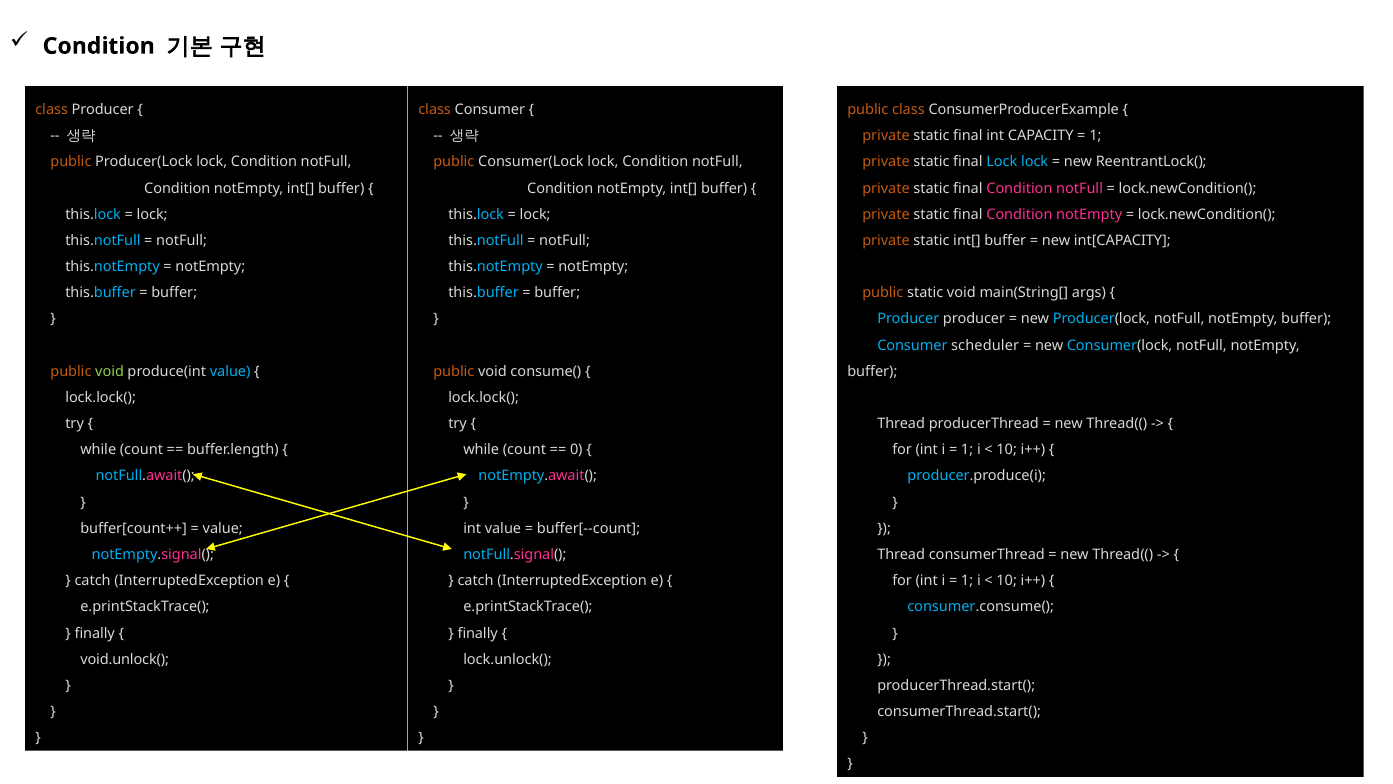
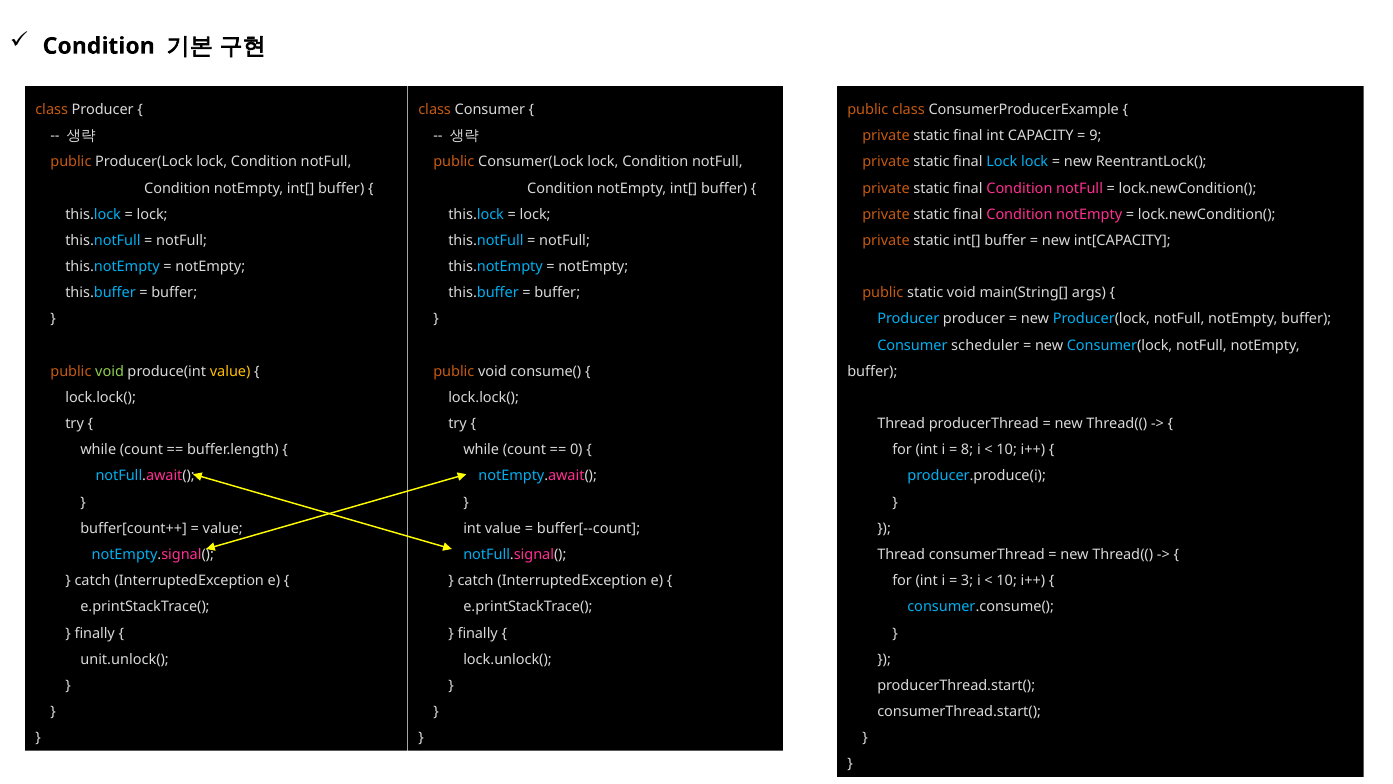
1 at (1095, 136): 1 -> 9
value at (230, 371) colour: light blue -> yellow
1 at (967, 450): 1 -> 8
1 at (967, 581): 1 -> 3
void.unlock(: void.unlock( -> unit.unlock(
